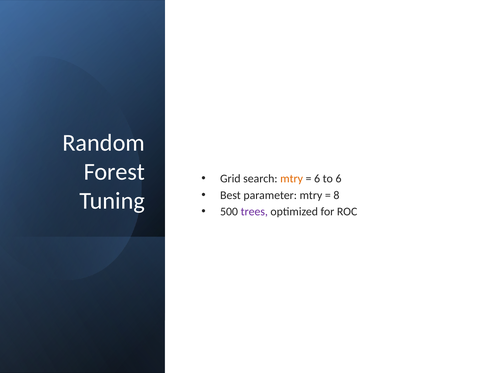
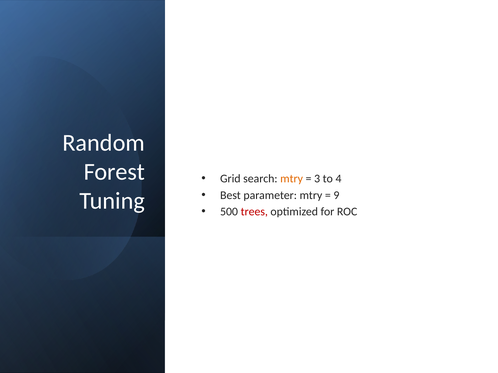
6 at (317, 179): 6 -> 3
to 6: 6 -> 4
8: 8 -> 9
trees colour: purple -> red
